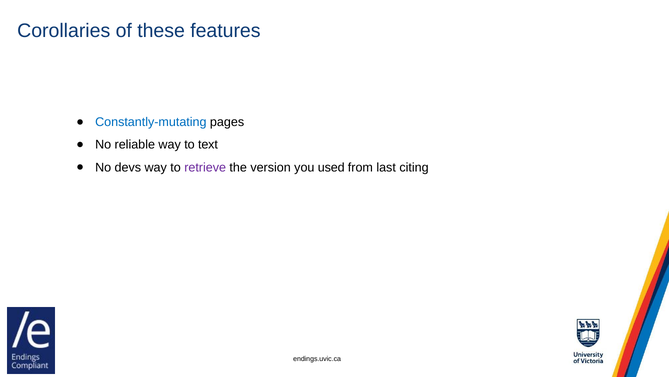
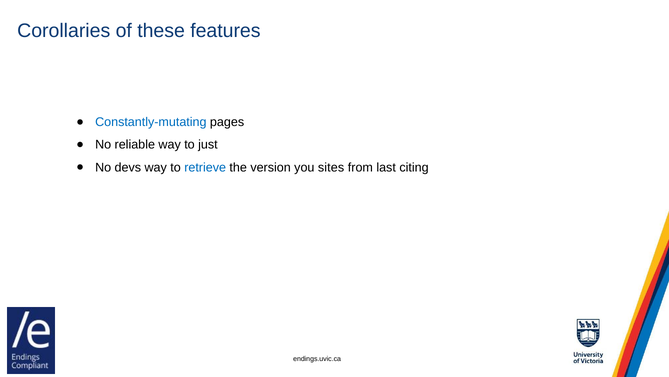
text: text -> just
retrieve colour: purple -> blue
used: used -> sites
